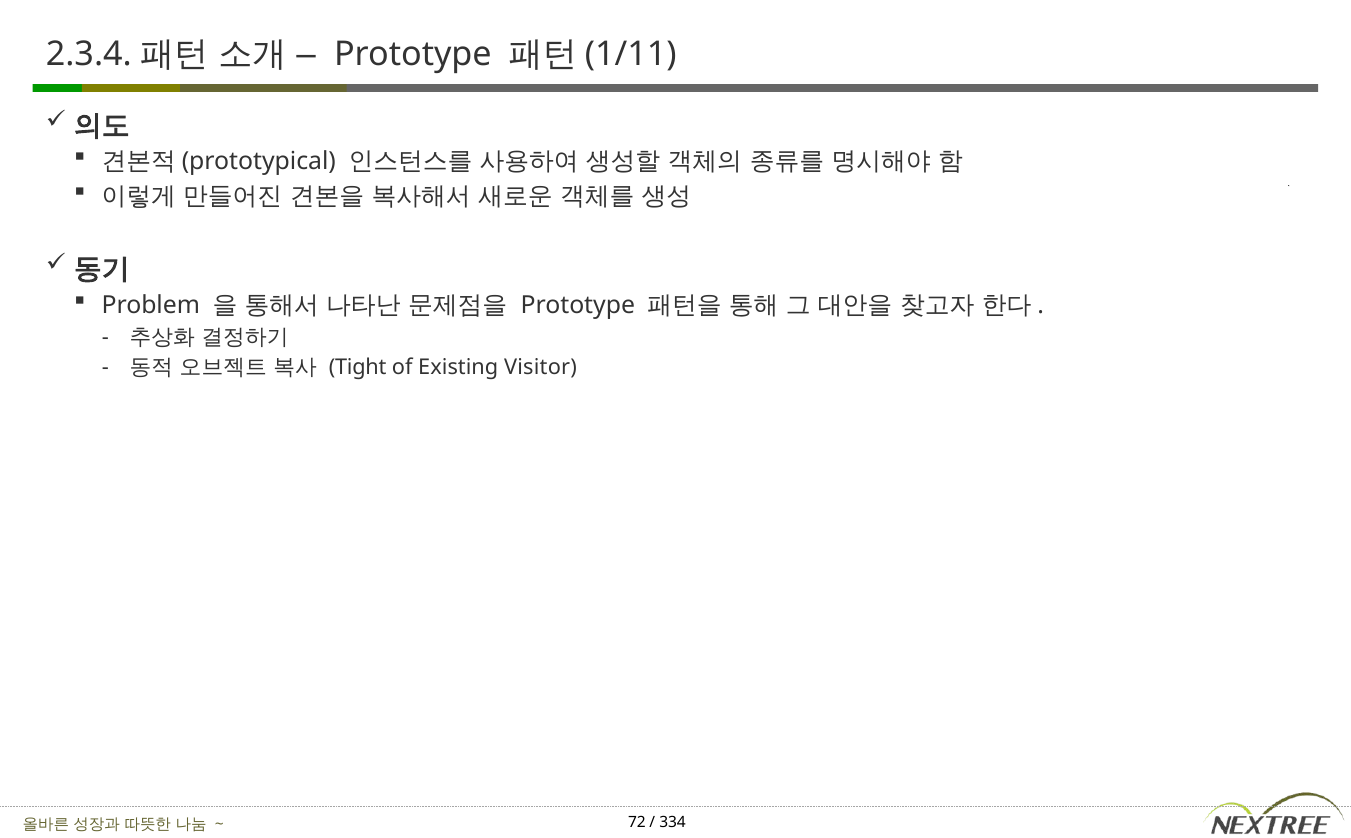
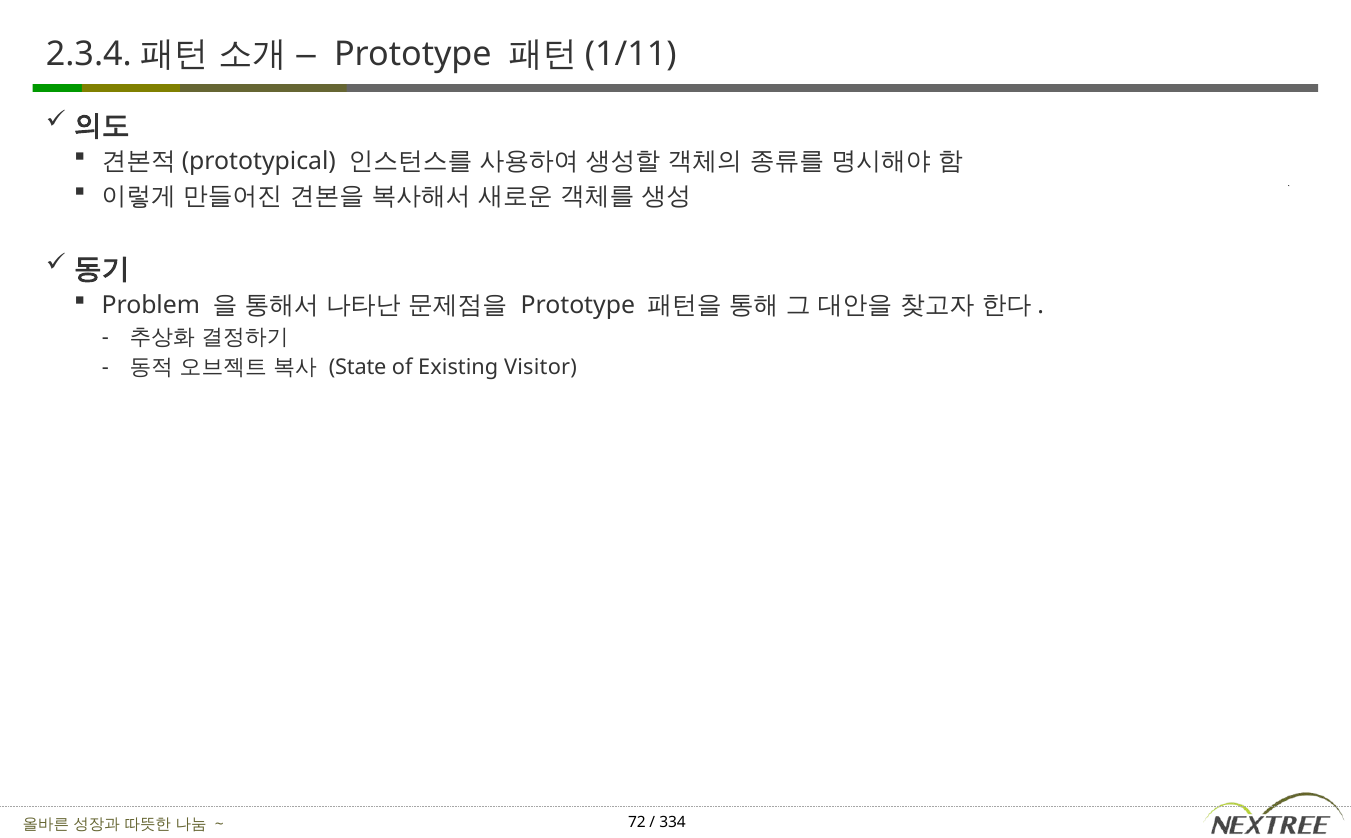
Tight: Tight -> State
